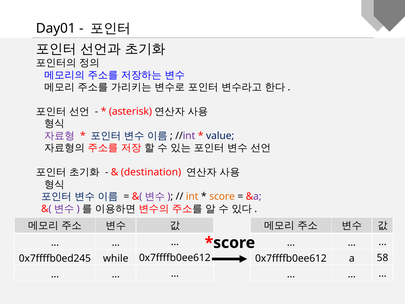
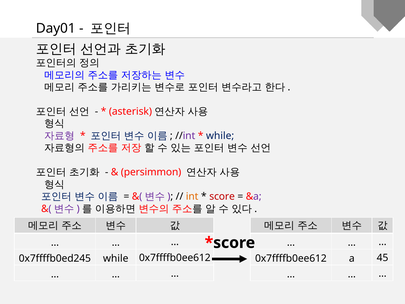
value at (220, 136): value -> while
destination: destination -> persimmon
score colour: orange -> red
58: 58 -> 45
